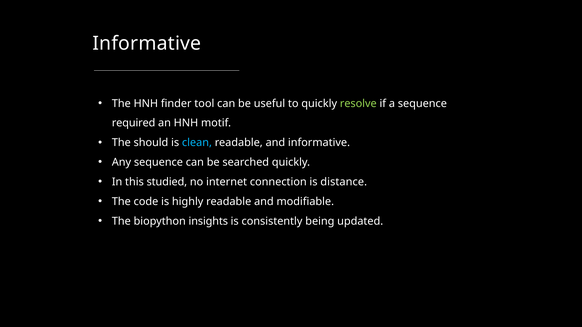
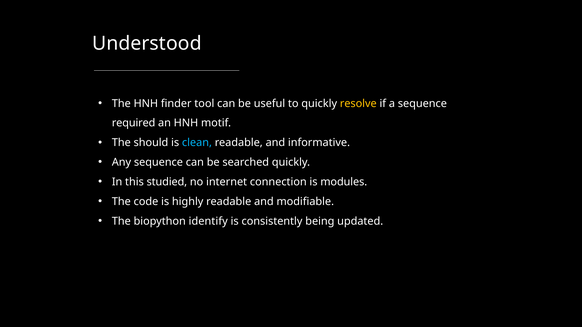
Informative at (147, 44): Informative -> Understood
resolve colour: light green -> yellow
distance: distance -> modules
insights: insights -> identify
